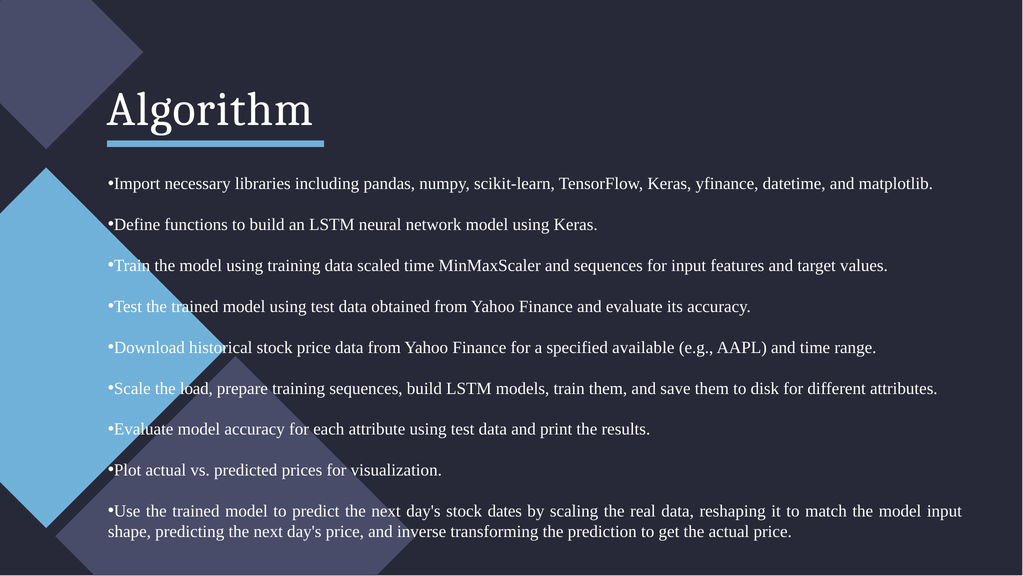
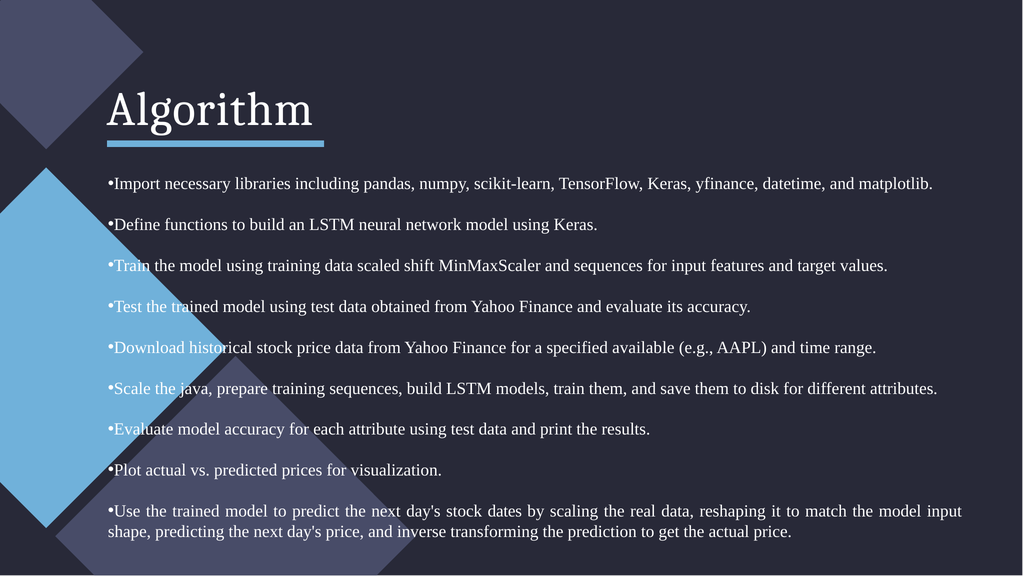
scaled time: time -> shift
load: load -> java
